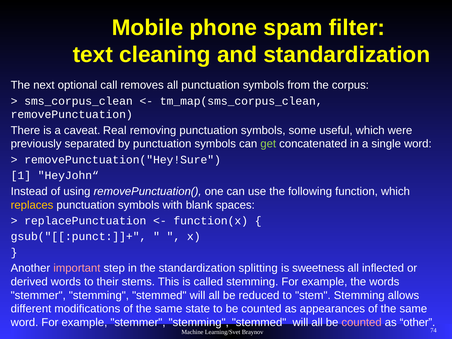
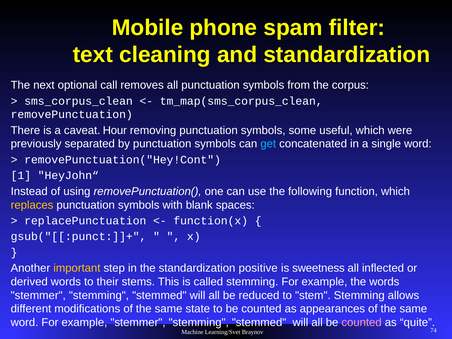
Real: Real -> Hour
get colour: light green -> light blue
removePunctuation("Hey!Sure: removePunctuation("Hey!Sure -> removePunctuation("Hey!Cont
important colour: pink -> yellow
splitting: splitting -> positive
other: other -> quite
